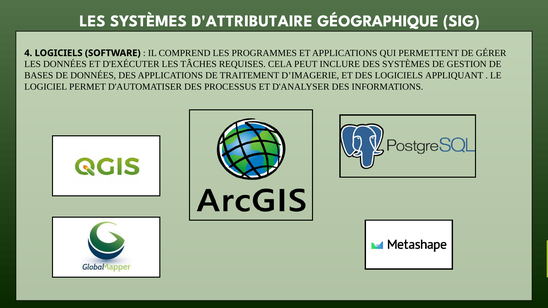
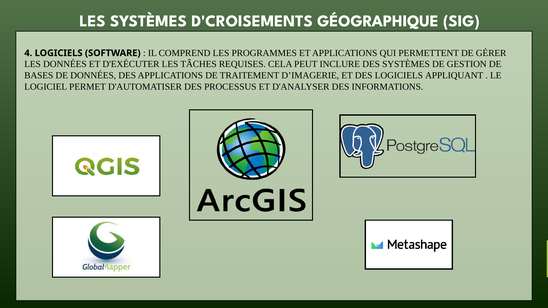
D'ATTRIBUTAIRE: D'ATTRIBUTAIRE -> D'CROISEMENTS
